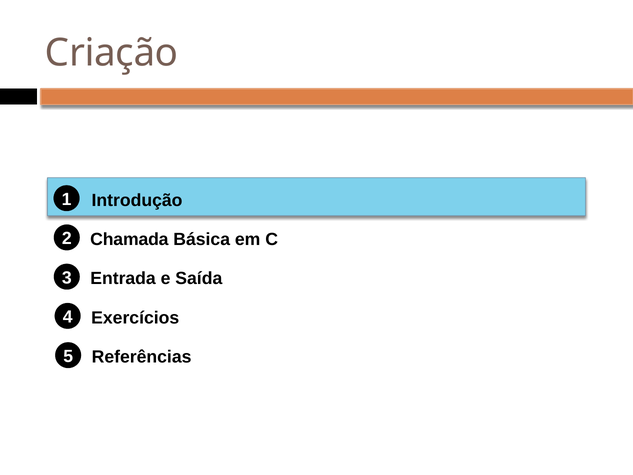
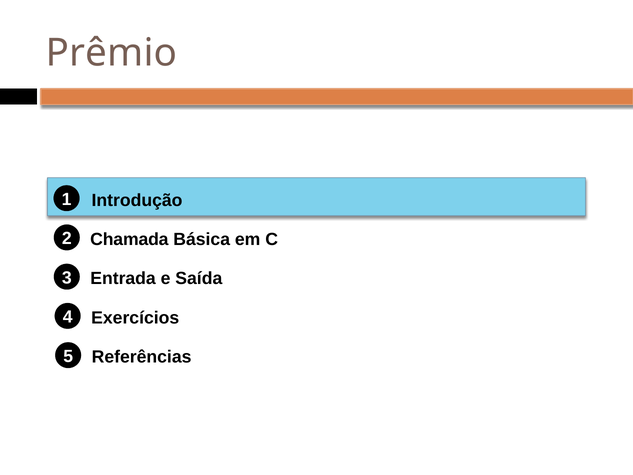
Criação: Criação -> Prêmio
